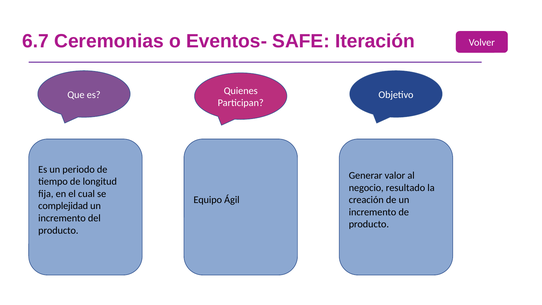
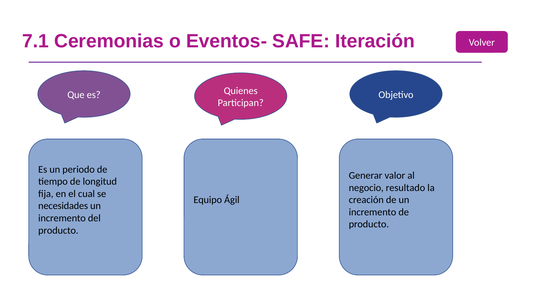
6.7: 6.7 -> 7.1
complejidad: complejidad -> necesidades
